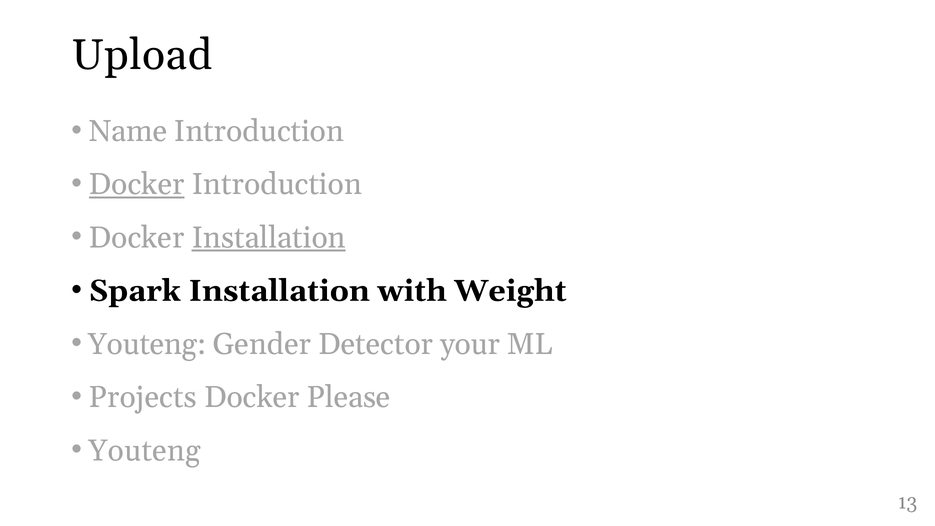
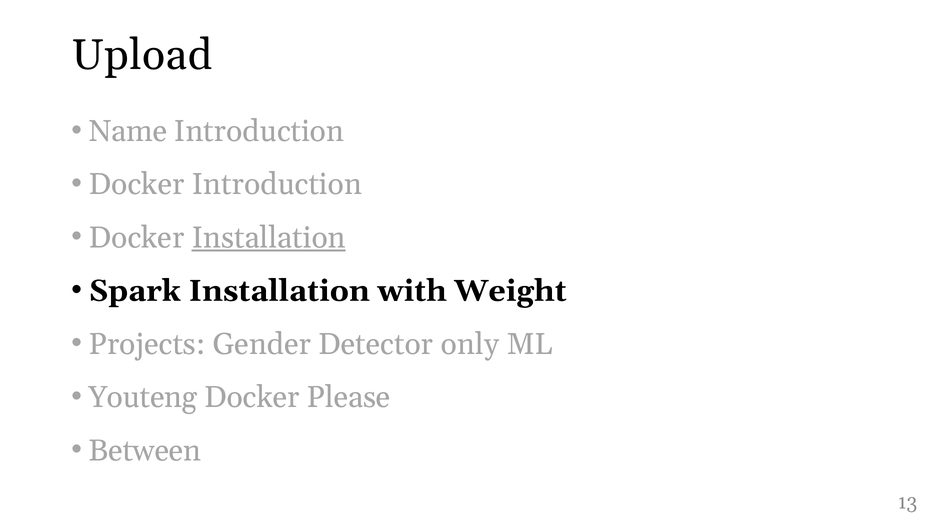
Docker at (137, 184) underline: present -> none
Youteng at (147, 344): Youteng -> Projects
your: your -> only
Projects: Projects -> Youteng
Youteng at (145, 451): Youteng -> Between
